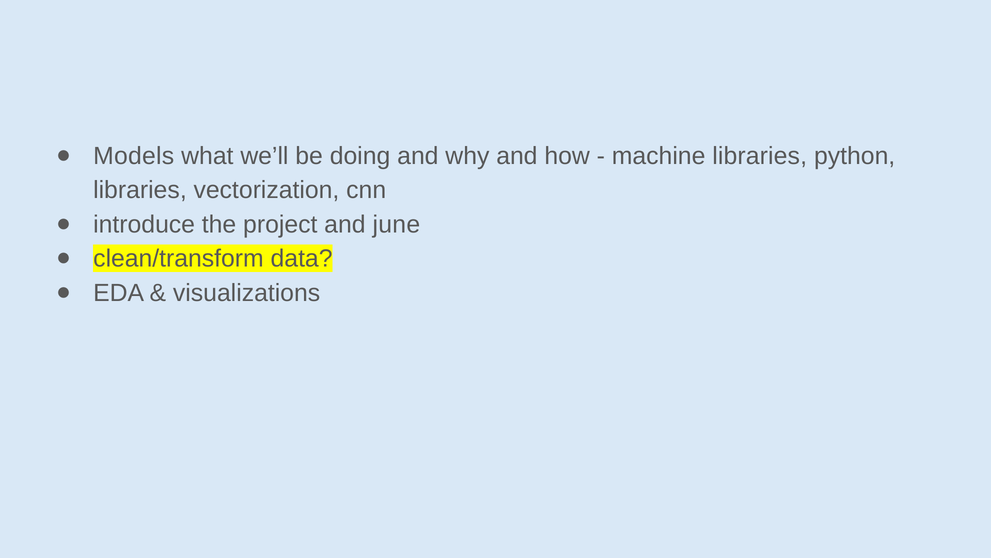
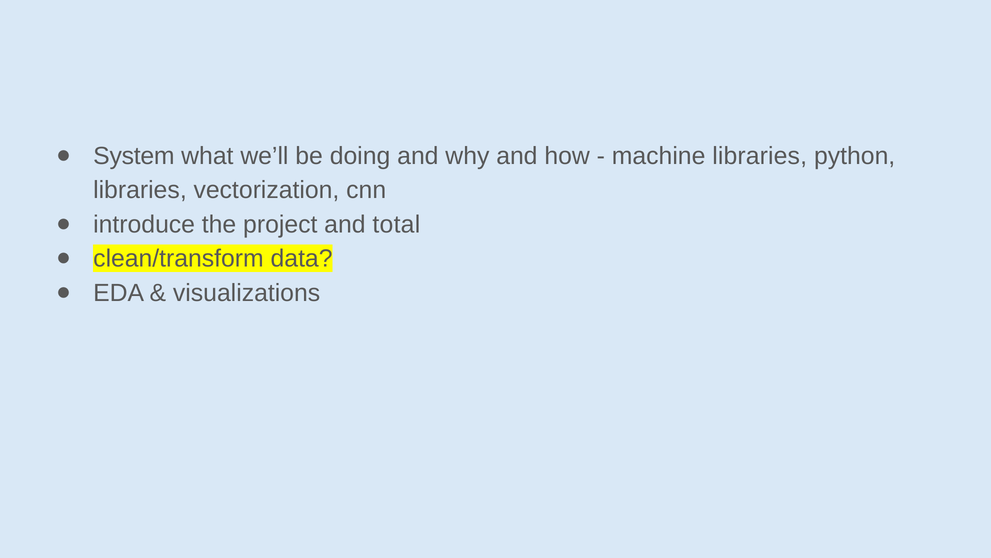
Models: Models -> System
june: june -> total
